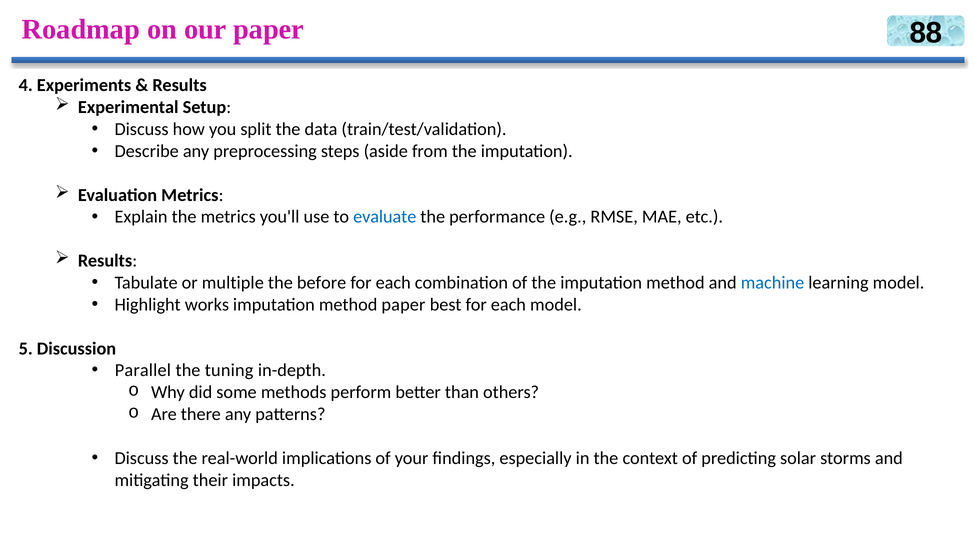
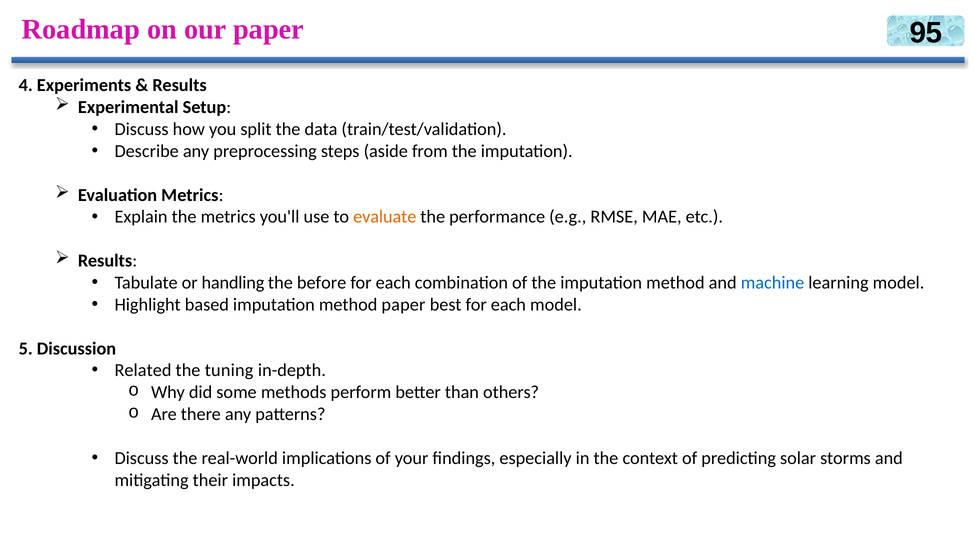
88: 88 -> 95
evaluate colour: blue -> orange
multiple: multiple -> handling
works: works -> based
Parallel: Parallel -> Related
